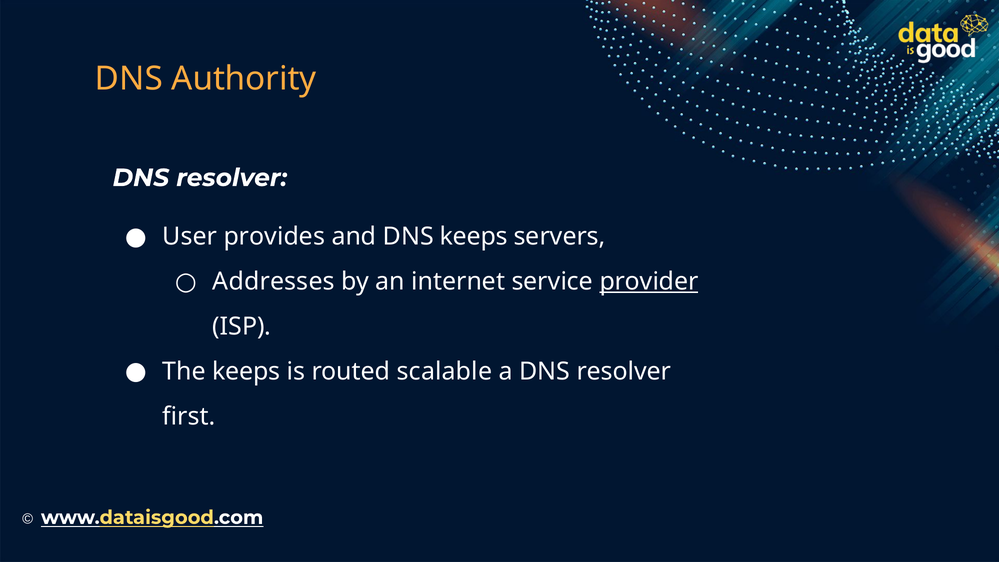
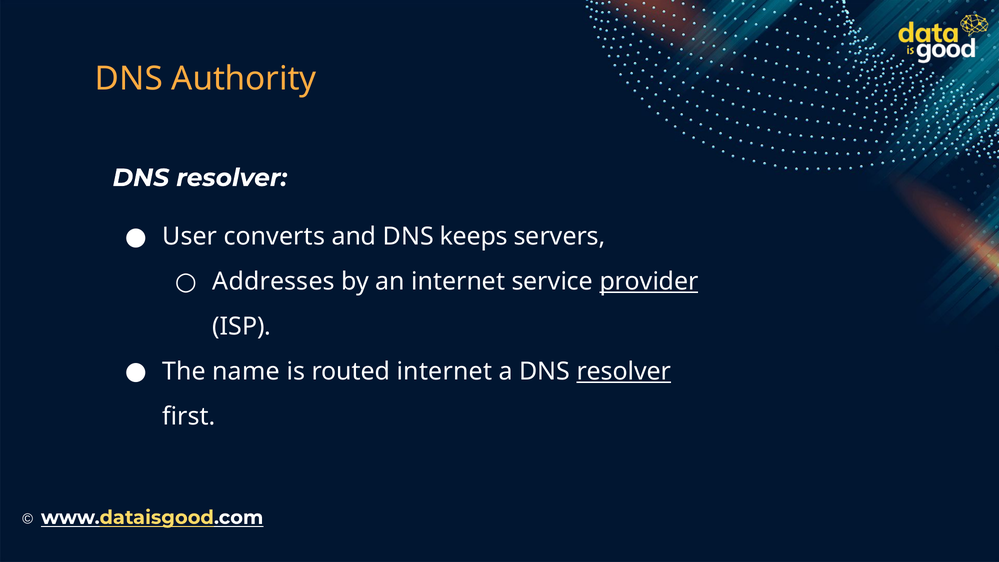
provides: provides -> converts
The keeps: keeps -> name
routed scalable: scalable -> internet
resolver at (624, 372) underline: none -> present
